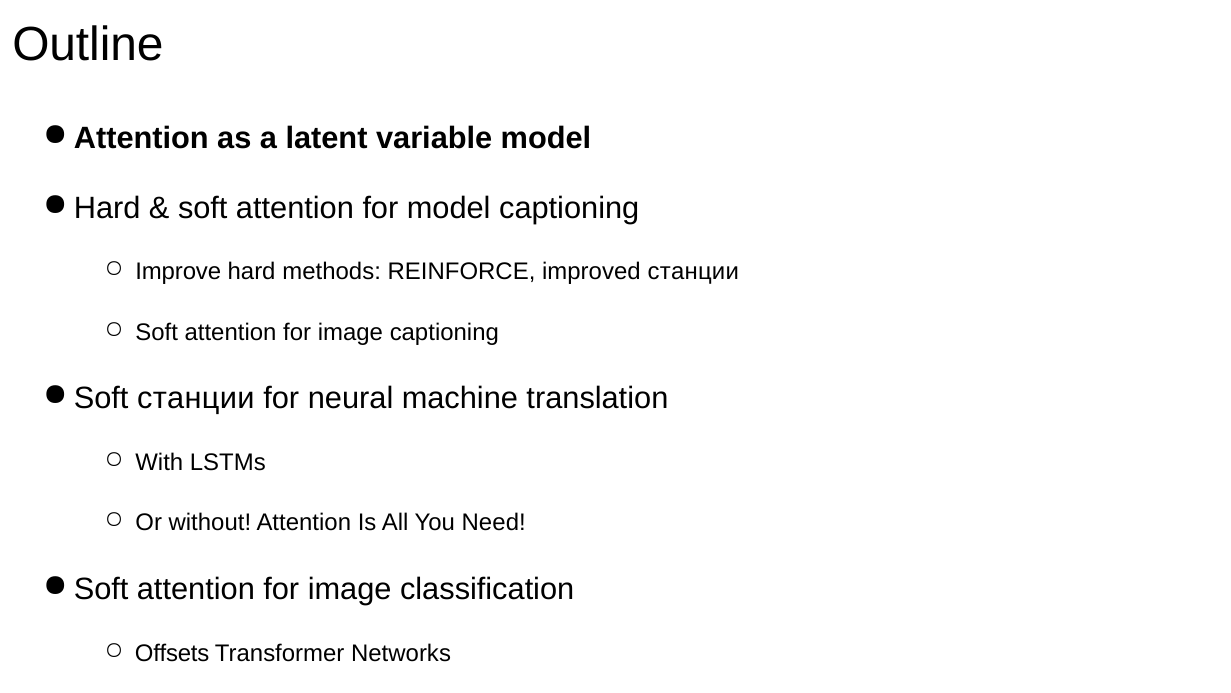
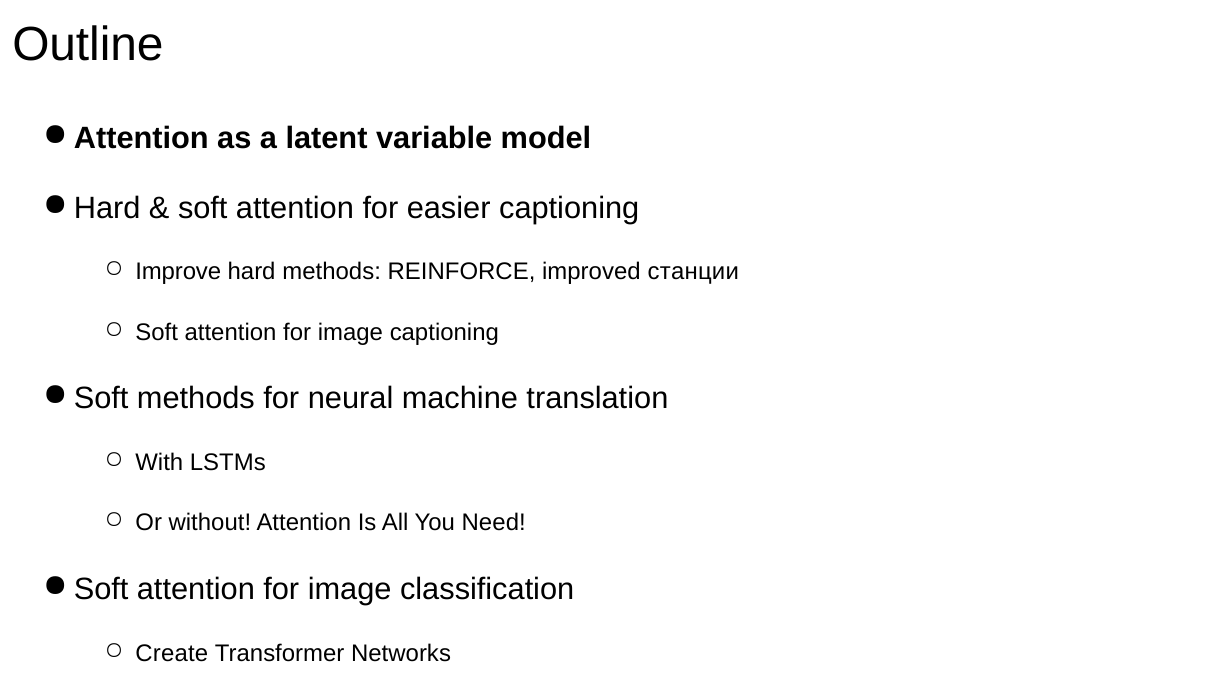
for model: model -> easier
станции at (196, 398): станции -> methods
Offsets: Offsets -> Create
